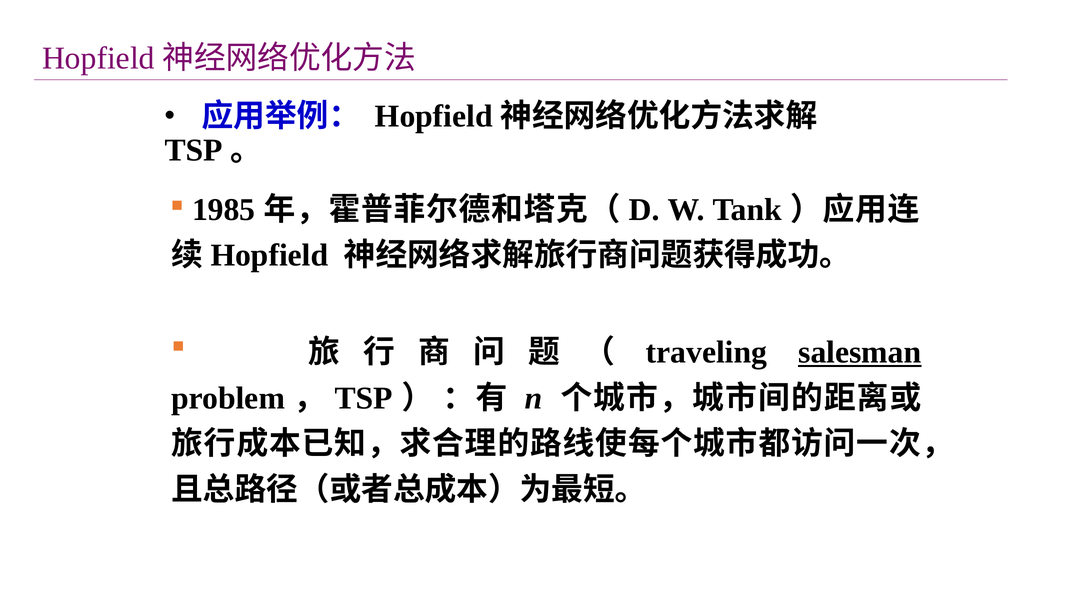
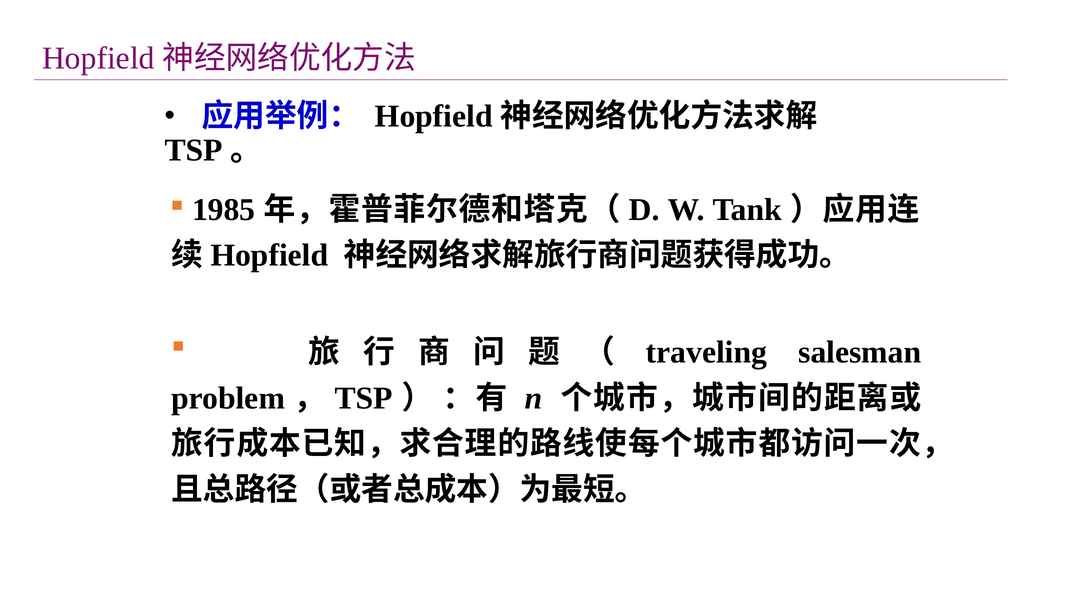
salesman underline: present -> none
